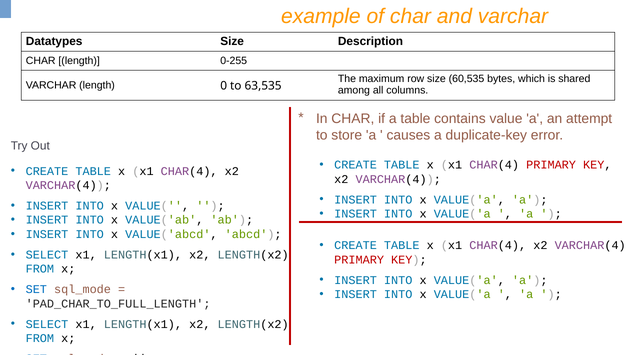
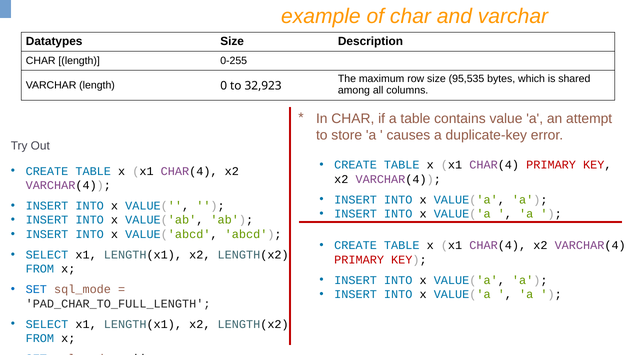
60,535: 60,535 -> 95,535
63,535: 63,535 -> 32,923
